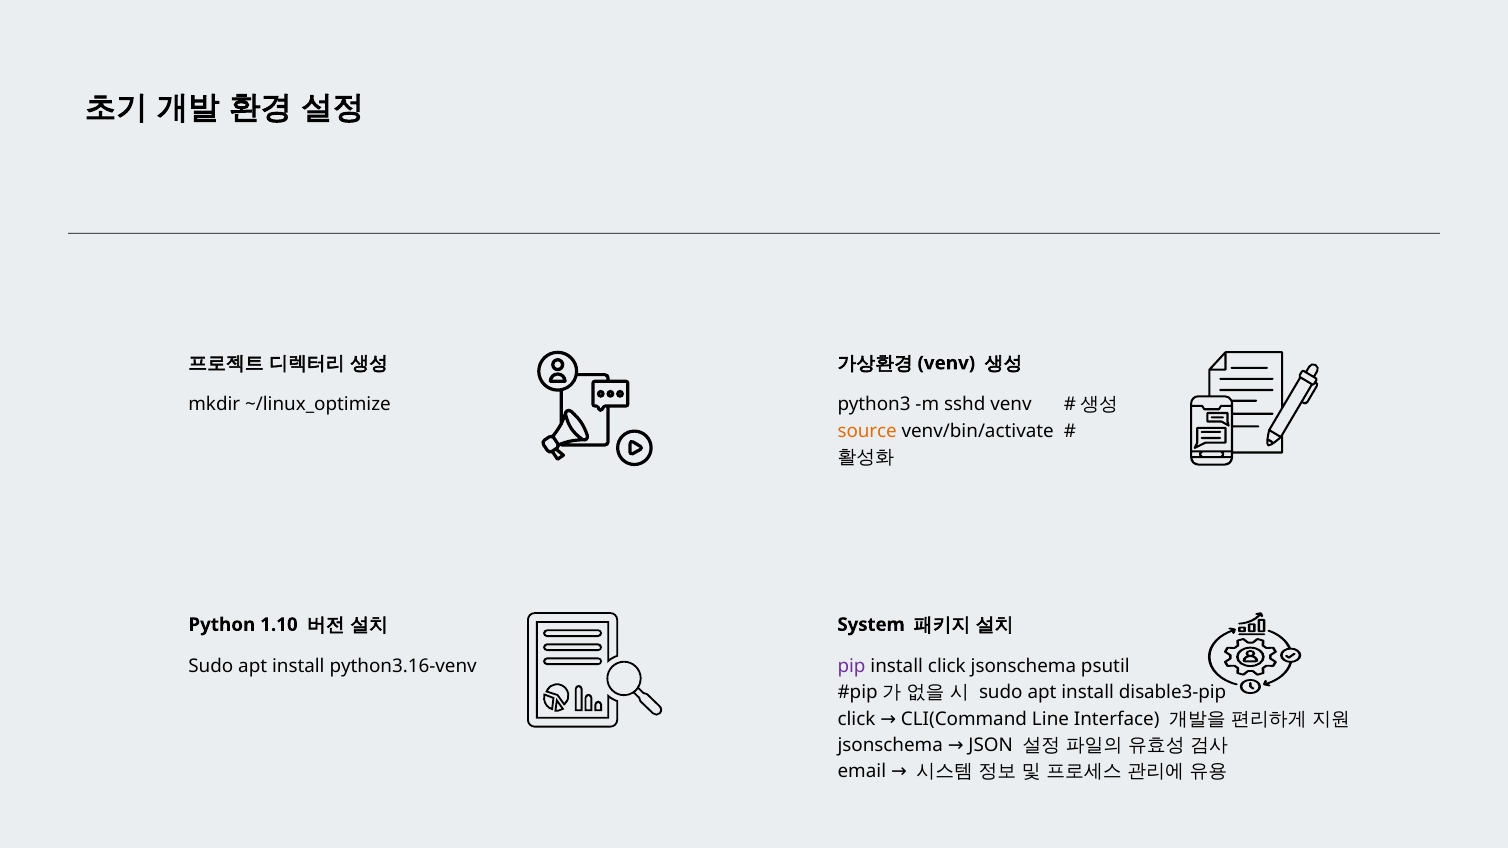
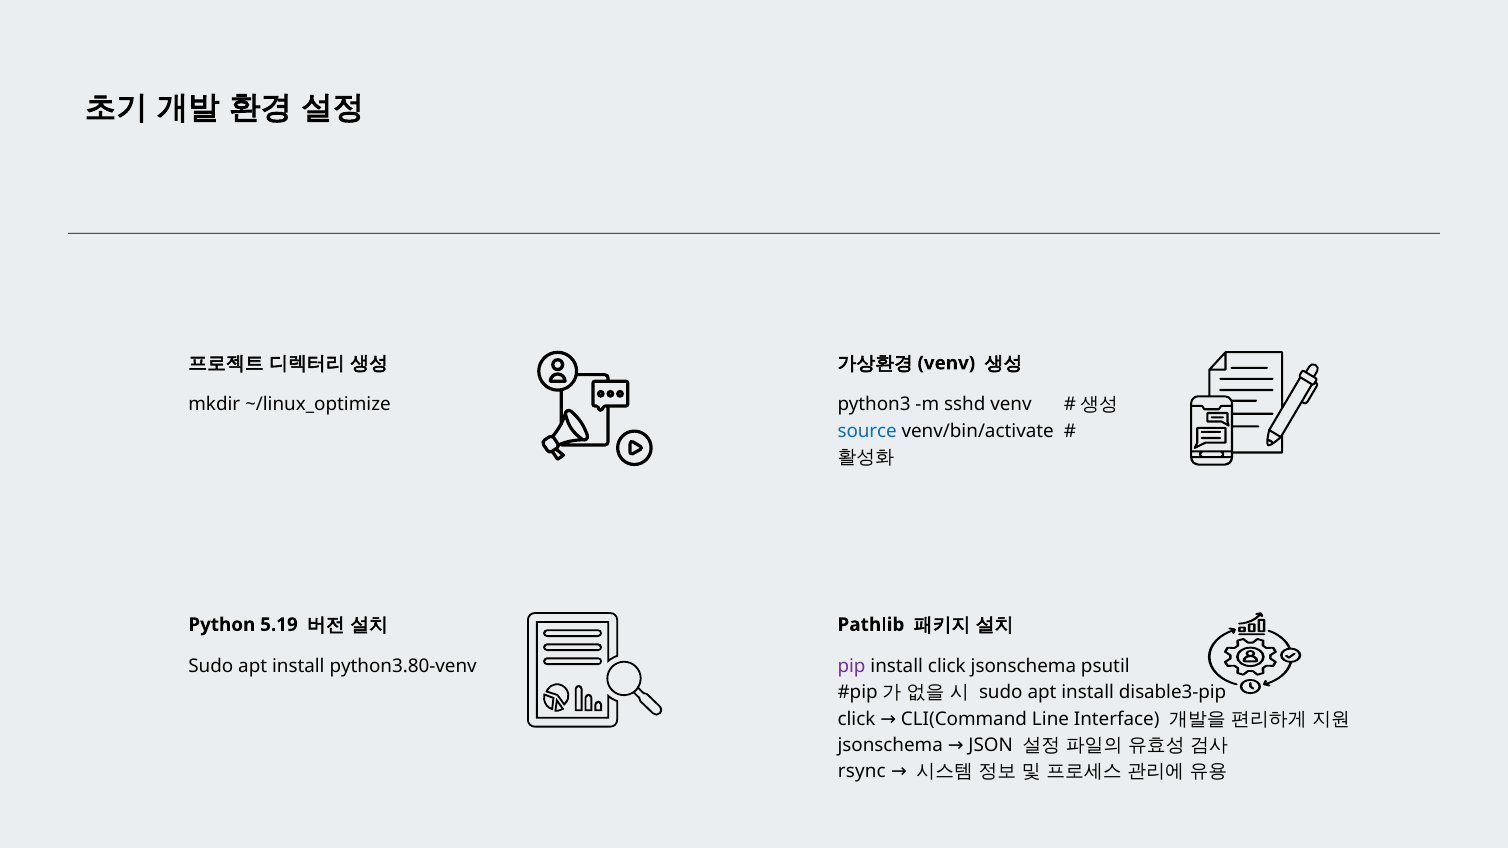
source colour: orange -> blue
1.10: 1.10 -> 5.19
System: System -> Pathlib
python3.16-venv: python3.16-venv -> python3.80-venv
email: email -> rsync
